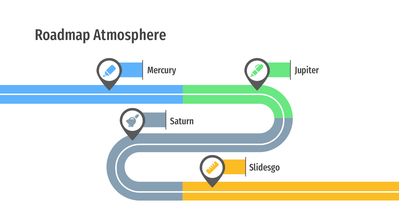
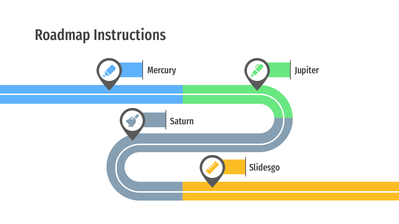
Atmosphere: Atmosphere -> Instructions
